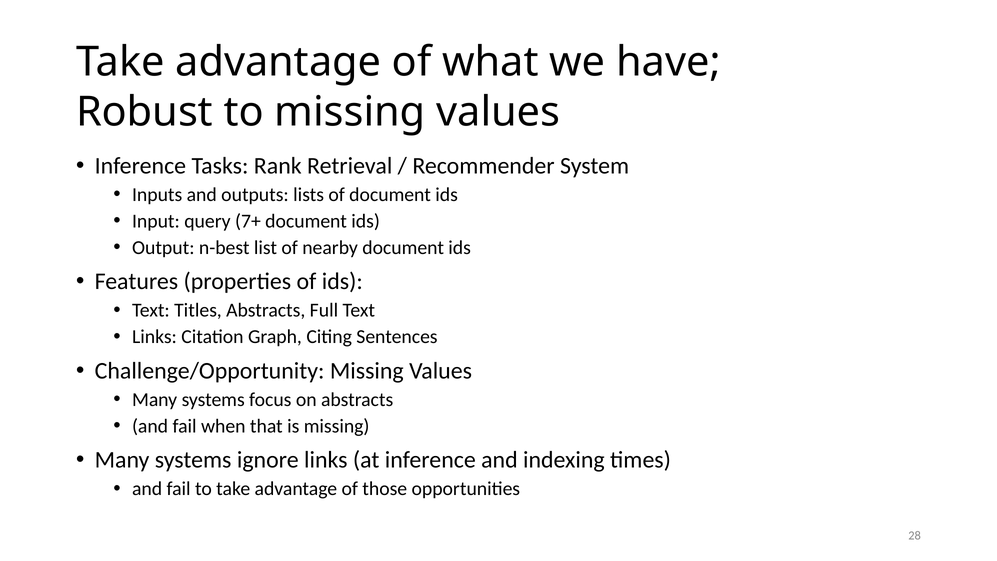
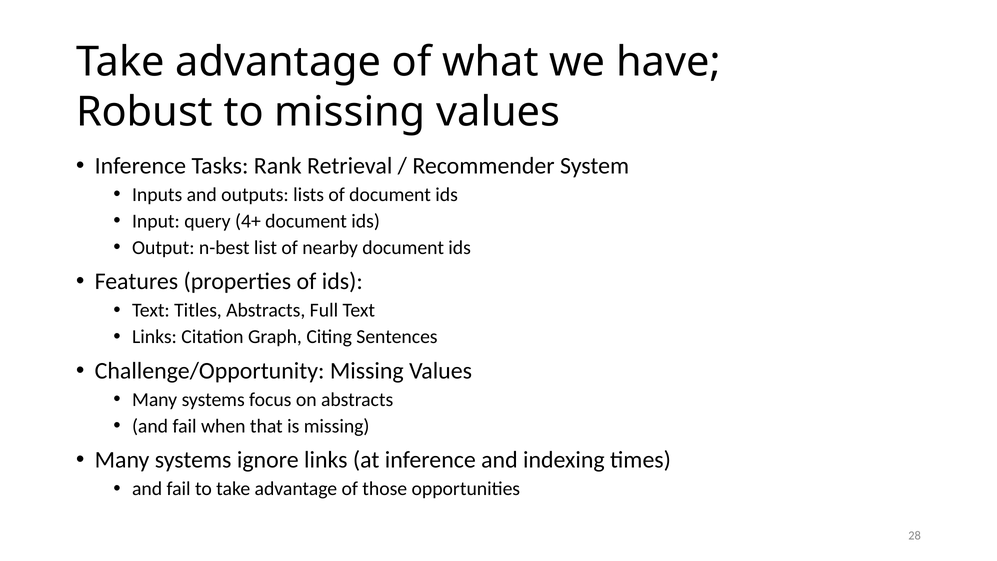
7+: 7+ -> 4+
